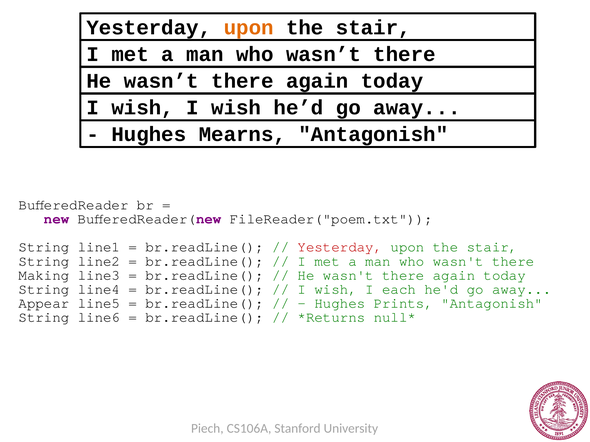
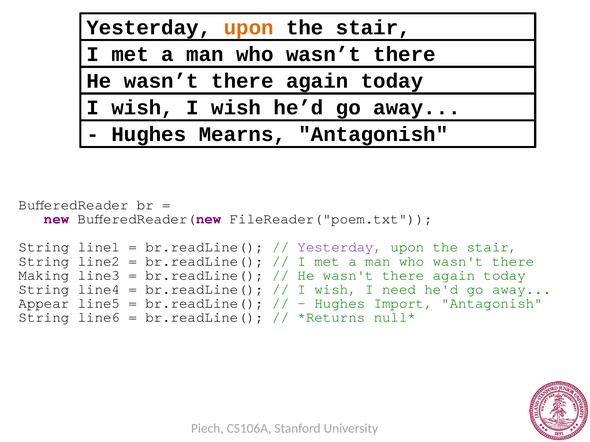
Yesterday at (340, 247) colour: red -> purple
each: each -> need
Prints: Prints -> Import
